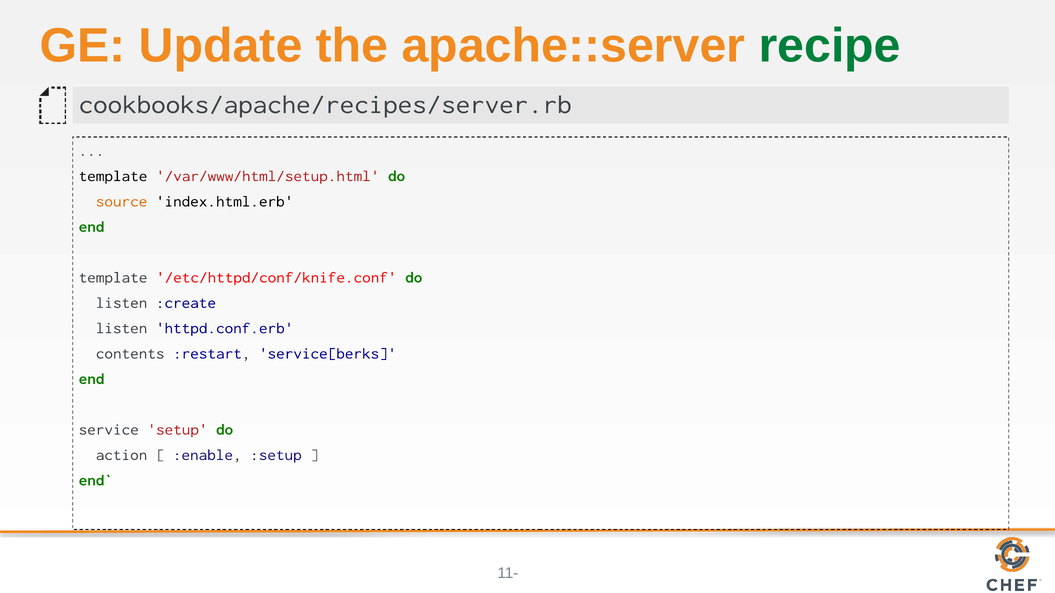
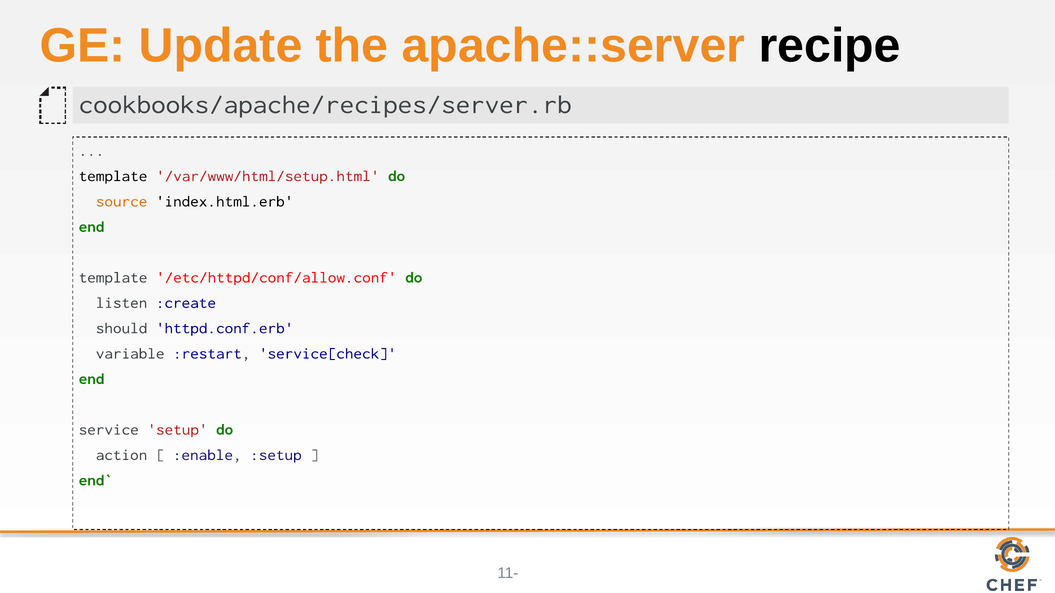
recipe colour: green -> black
/etc/httpd/conf/knife.conf: /etc/httpd/conf/knife.conf -> /etc/httpd/conf/allow.conf
listen at (122, 328): listen -> should
contents: contents -> variable
service[berks: service[berks -> service[check
